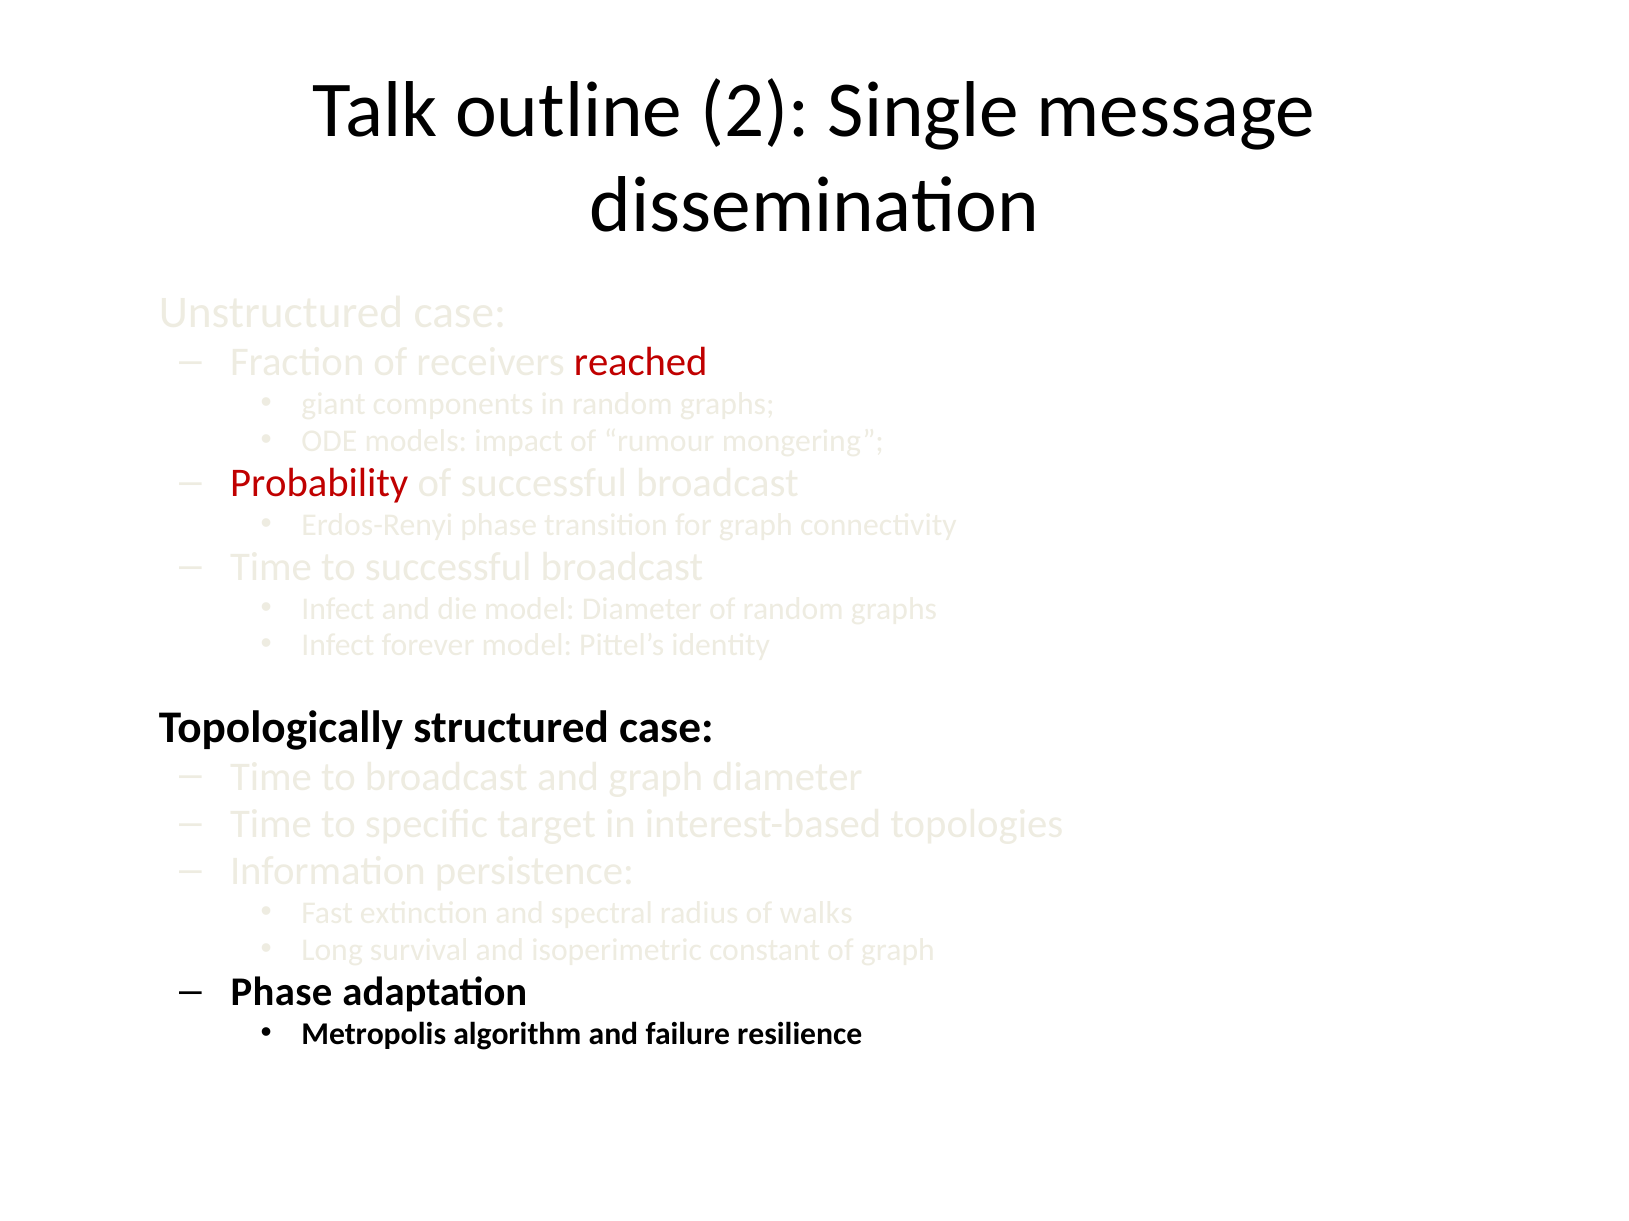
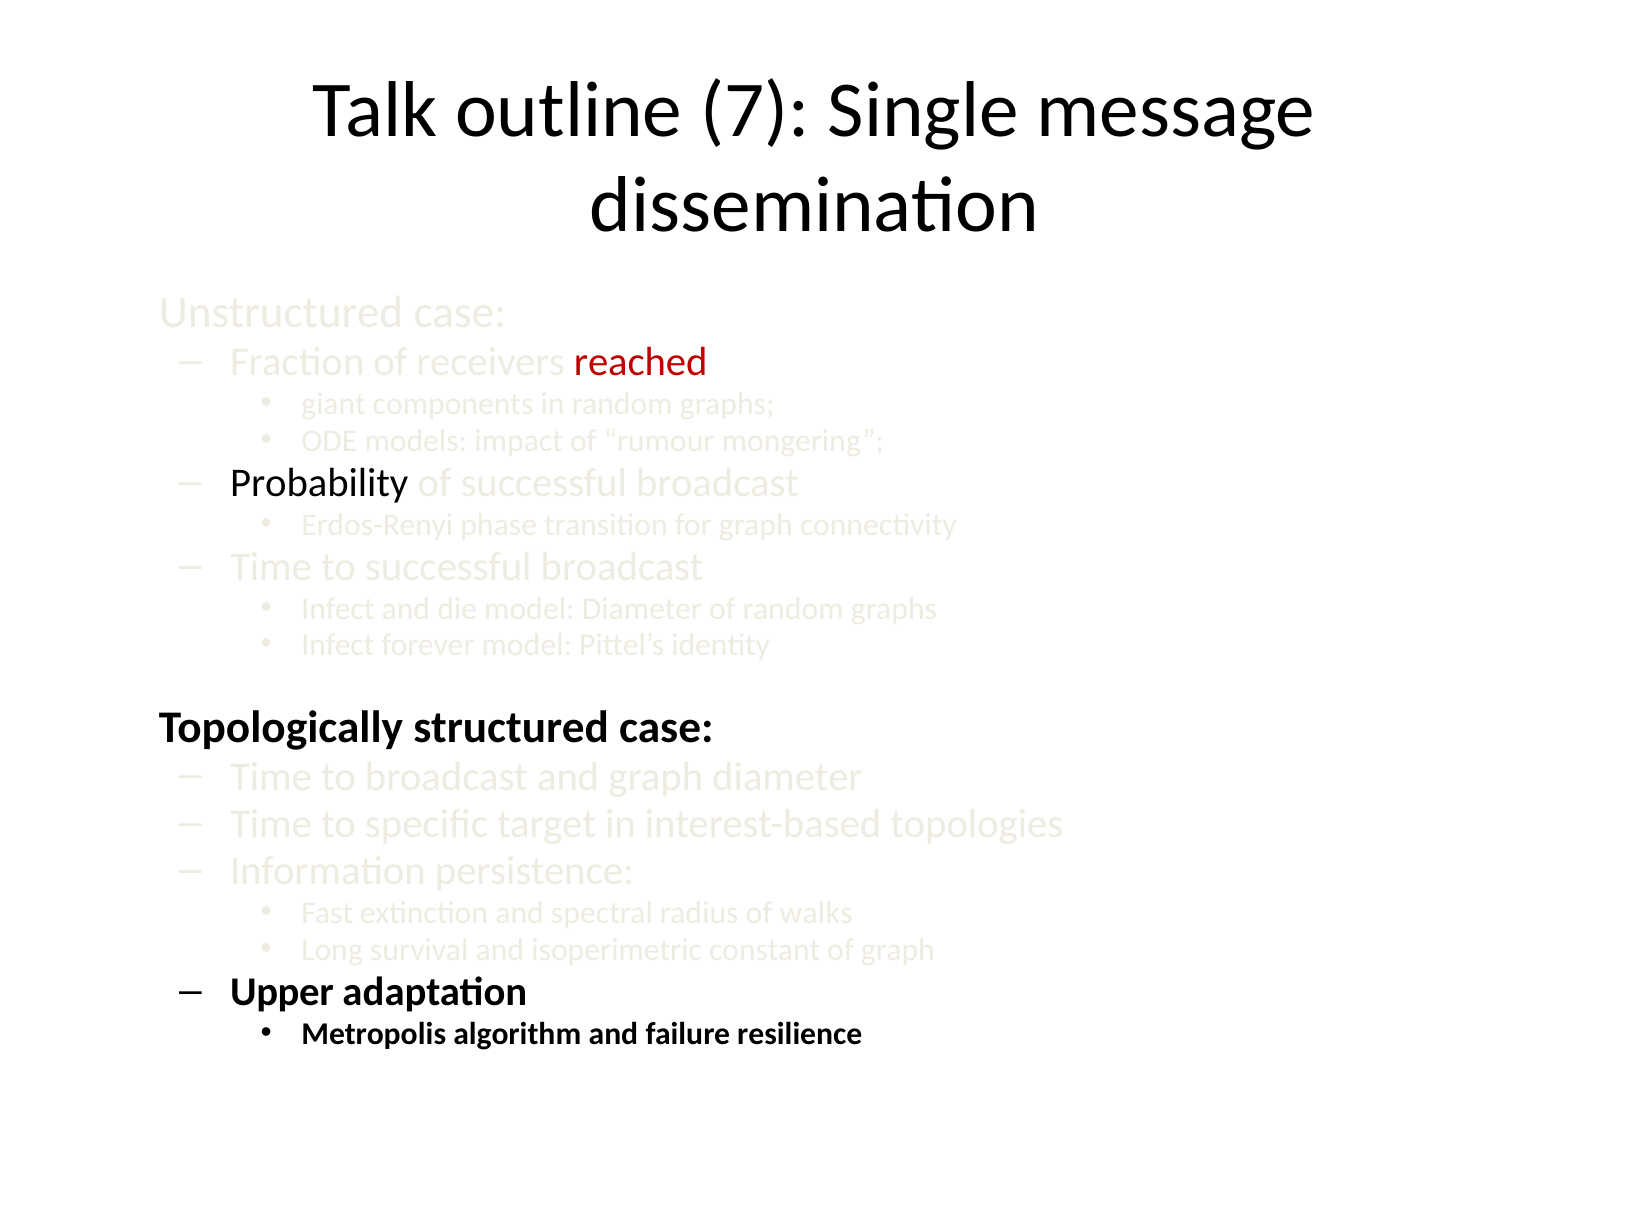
2: 2 -> 7
Probability colour: red -> black
Phase at (282, 993): Phase -> Upper
